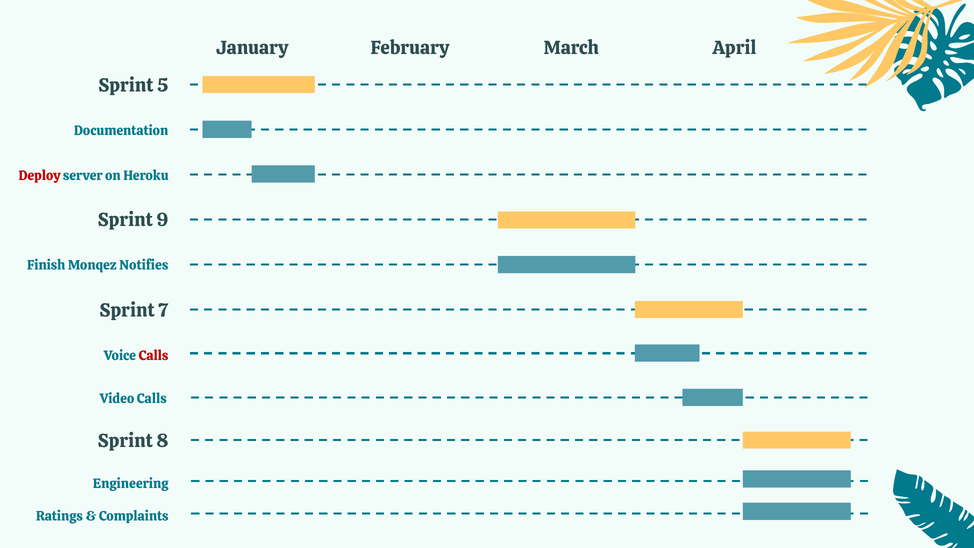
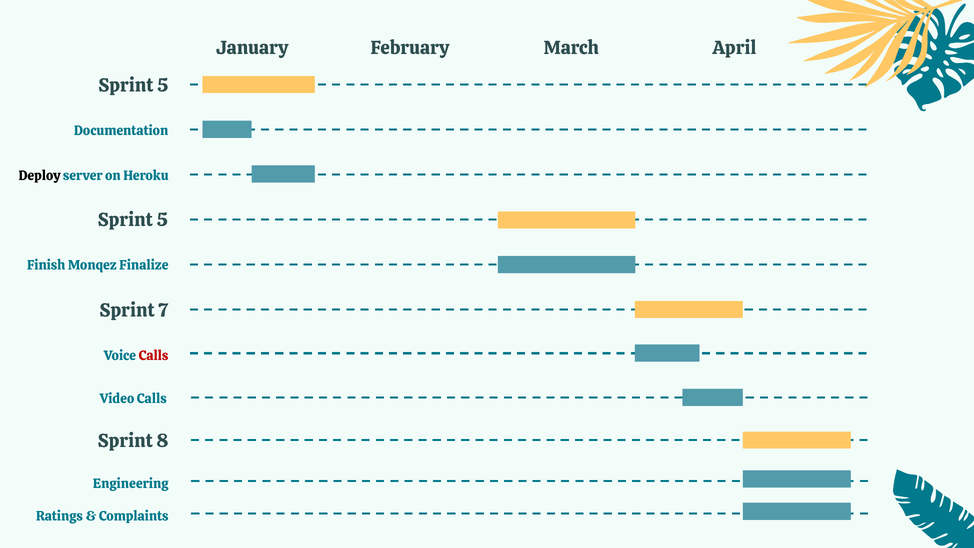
Deploy colour: red -> black
9 at (162, 220): 9 -> 5
Notifies: Notifies -> Finalize
